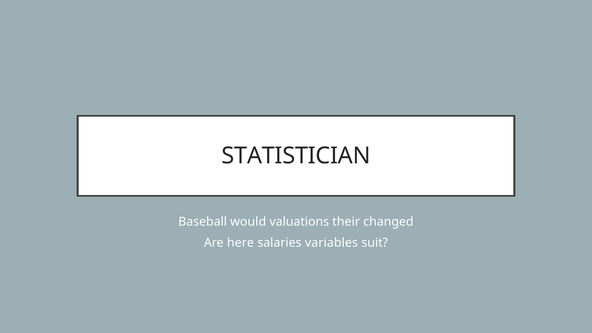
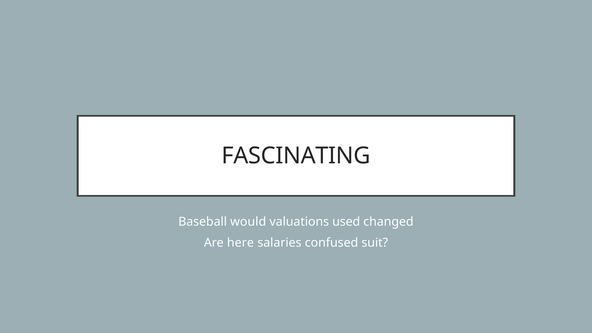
STATISTICIAN: STATISTICIAN -> FASCINATING
their: their -> used
variables: variables -> confused
